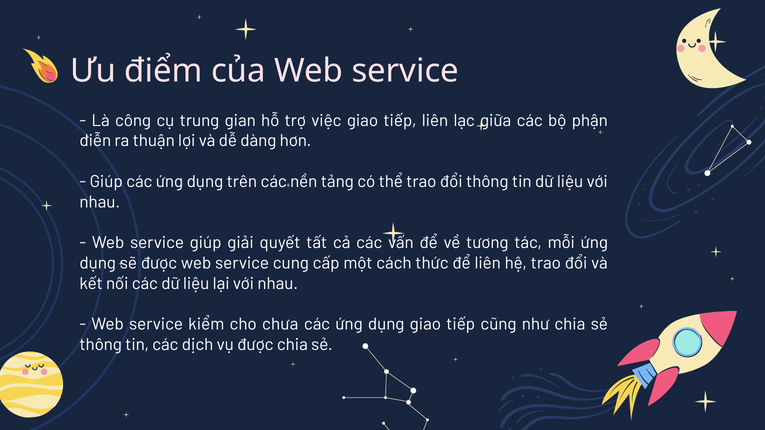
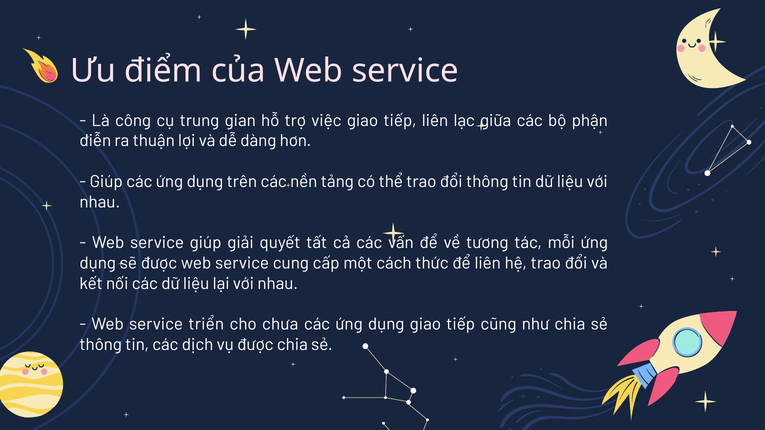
kiểm: kiểm -> triển
